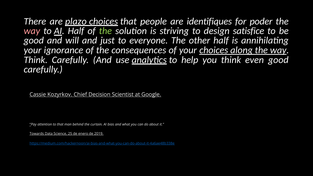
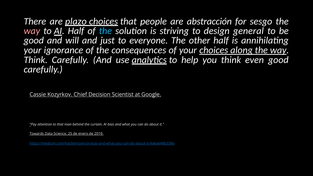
identifiques: identifiques -> abstracción
poder: poder -> sesgo
the at (105, 31) colour: light green -> light blue
satisfice: satisfice -> general
